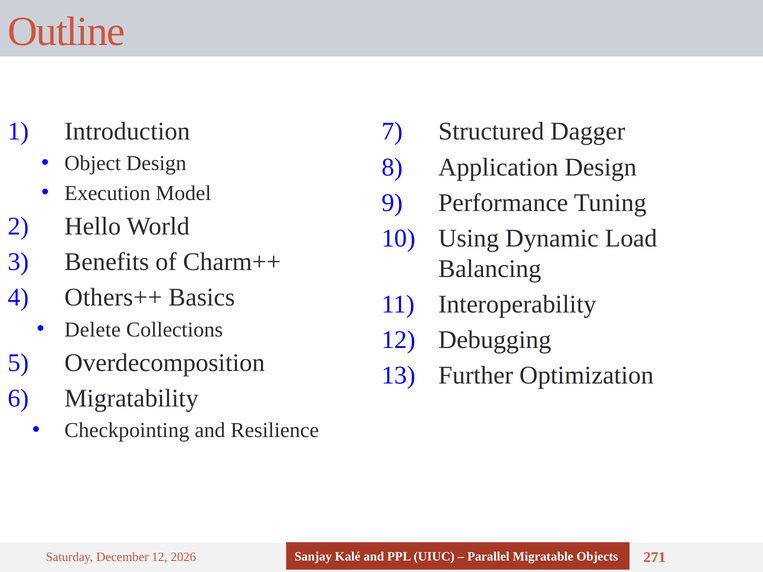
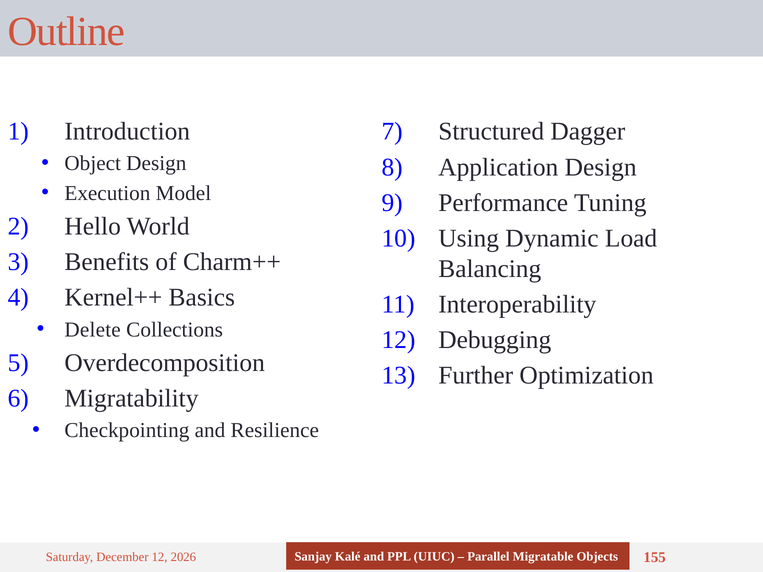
Others++: Others++ -> Kernel++
271: 271 -> 155
